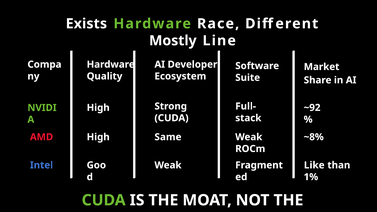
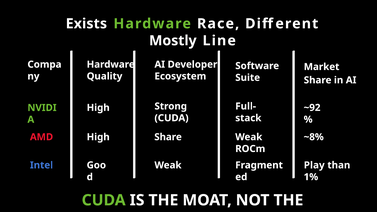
Same at (168, 137): Same -> Share
Like: Like -> Play
